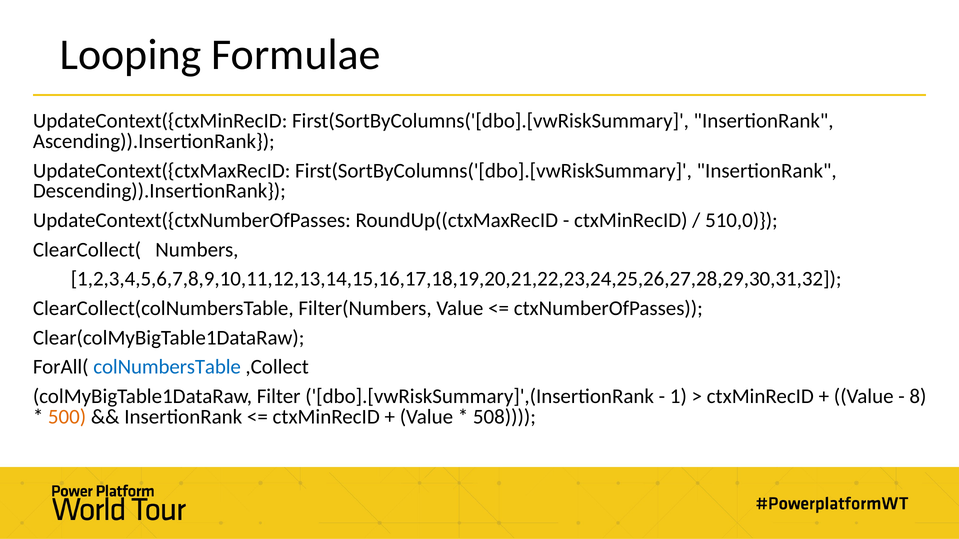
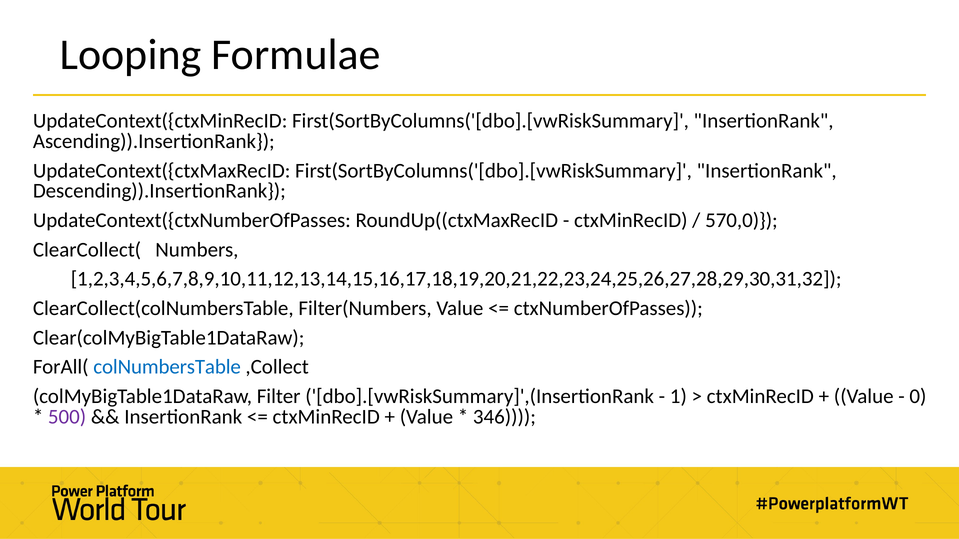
510,0: 510,0 -> 570,0
8: 8 -> 0
500 colour: orange -> purple
508: 508 -> 346
